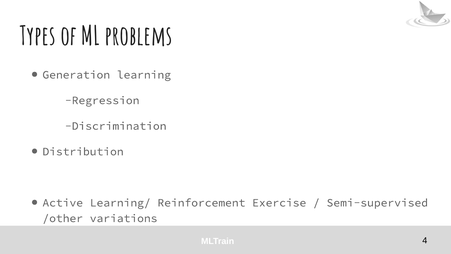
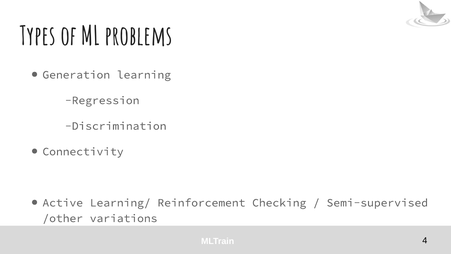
Distribution: Distribution -> Connectivity
Exercise: Exercise -> Checking
